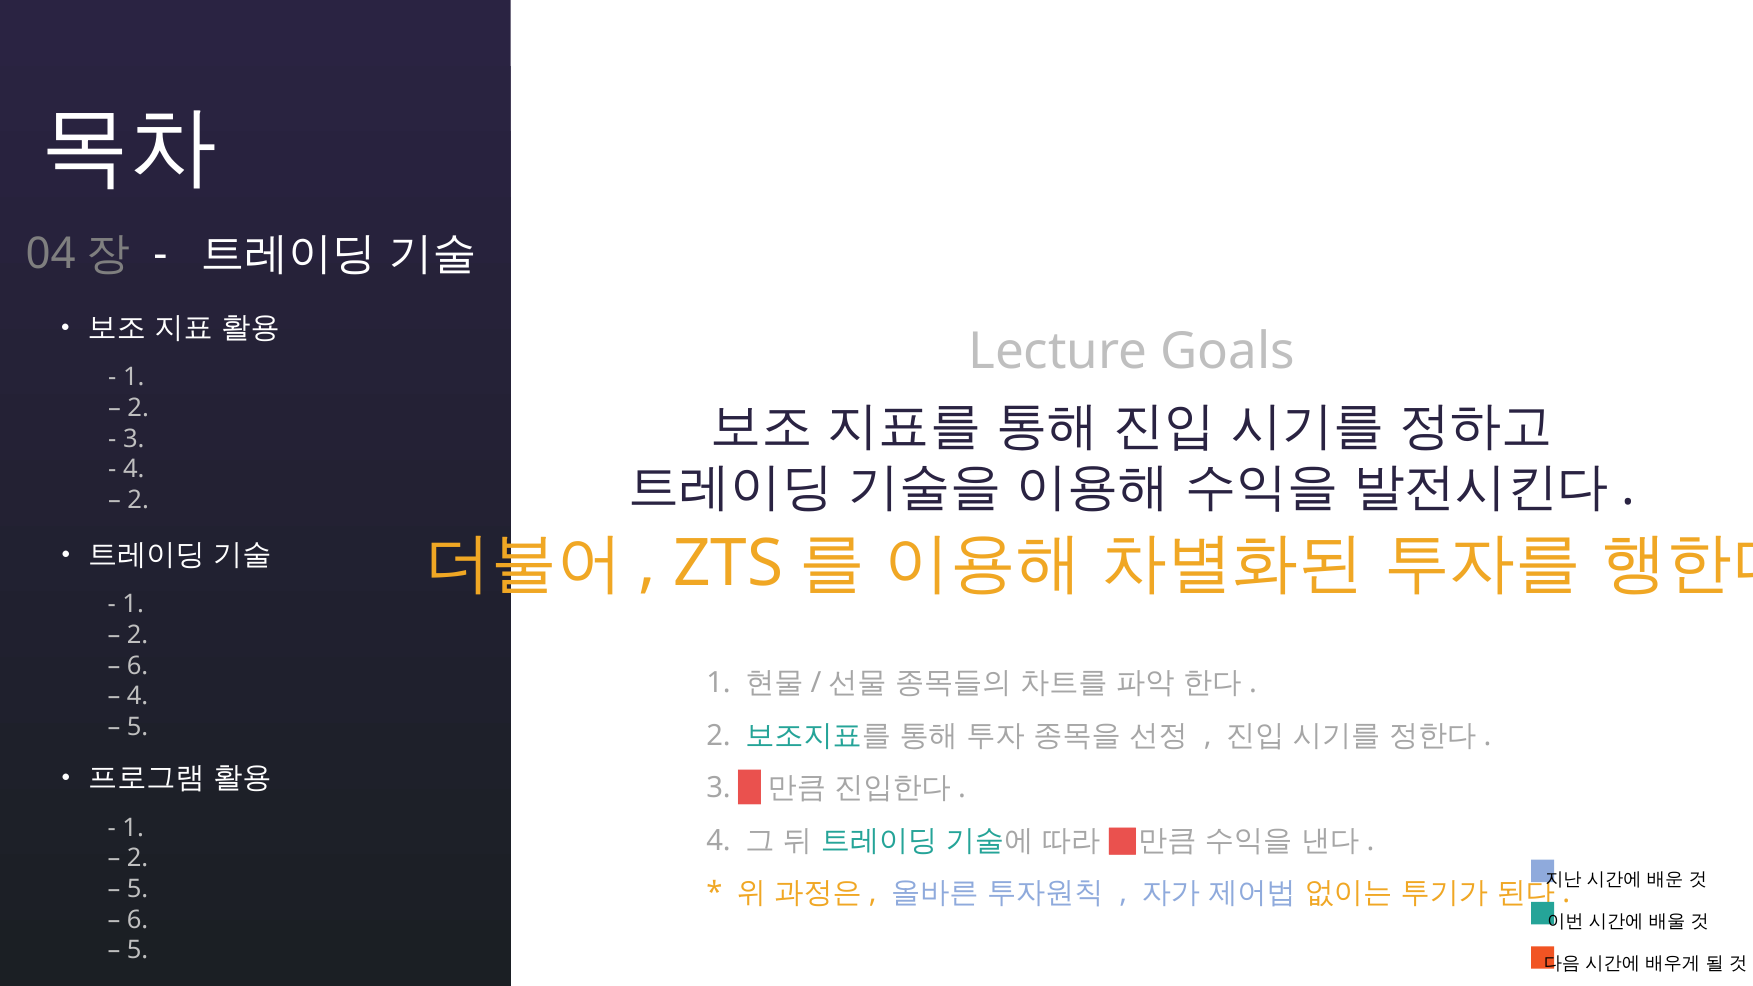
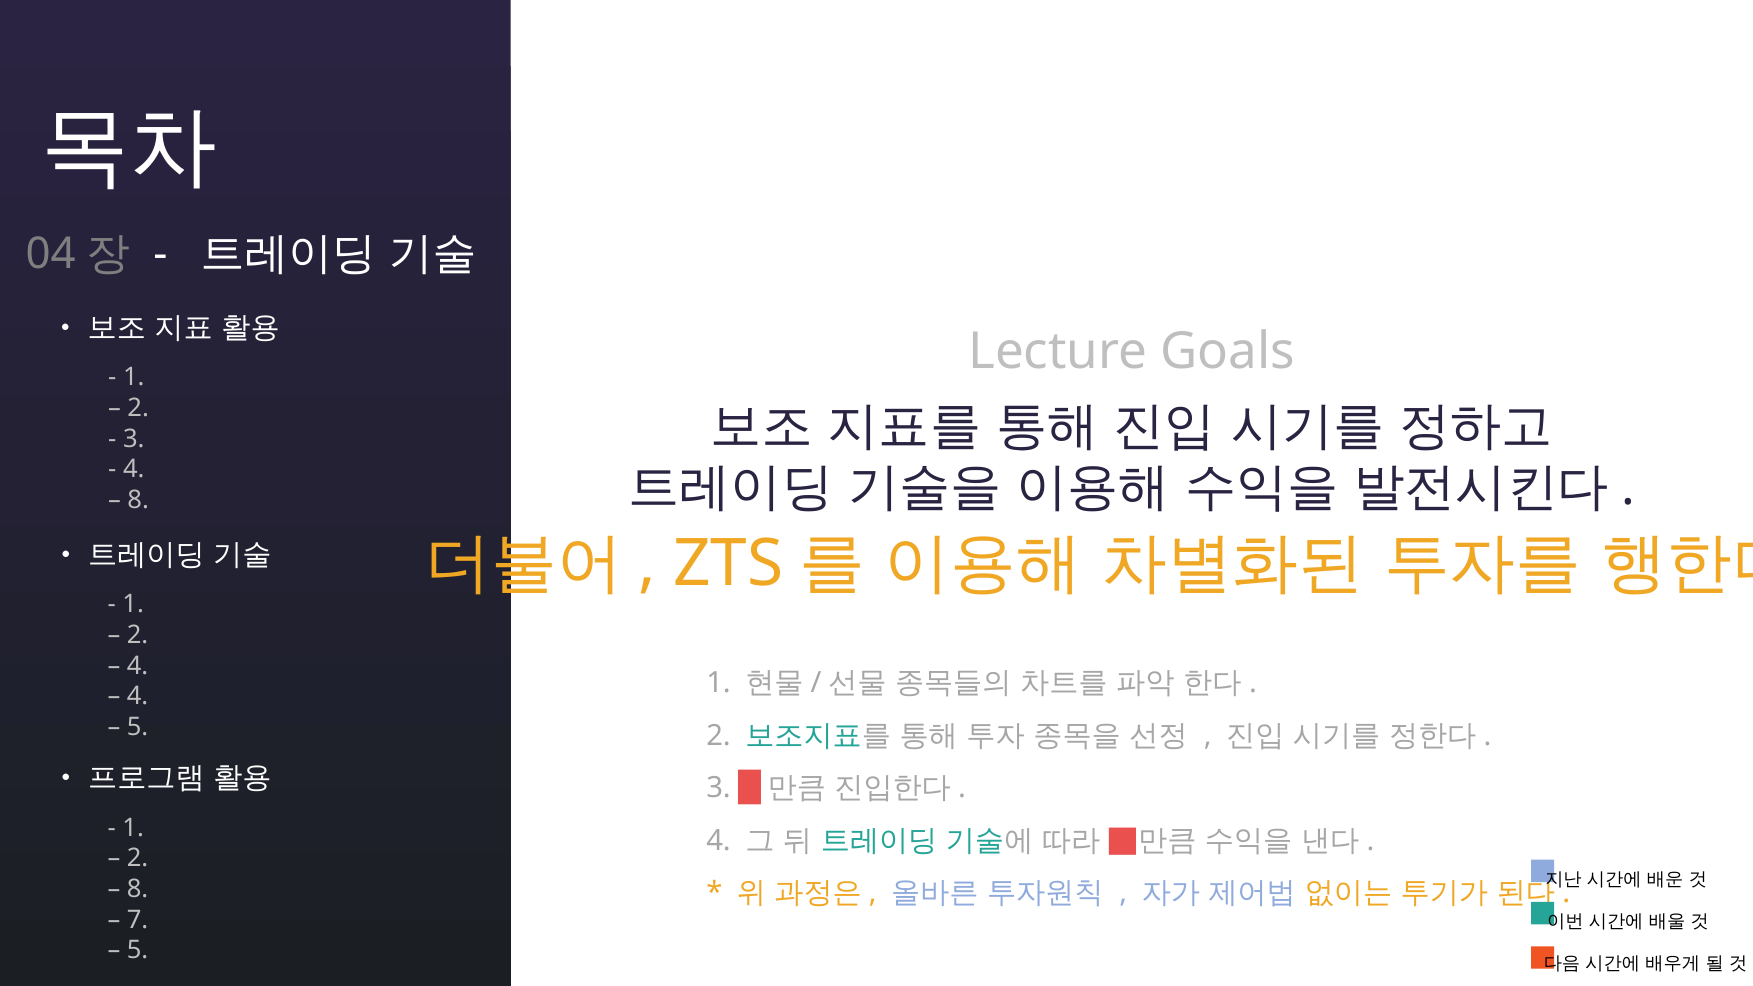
2 at (138, 500): 2 -> 8
6 at (138, 666): 6 -> 4
5 at (138, 889): 5 -> 8
6 at (138, 920): 6 -> 7
